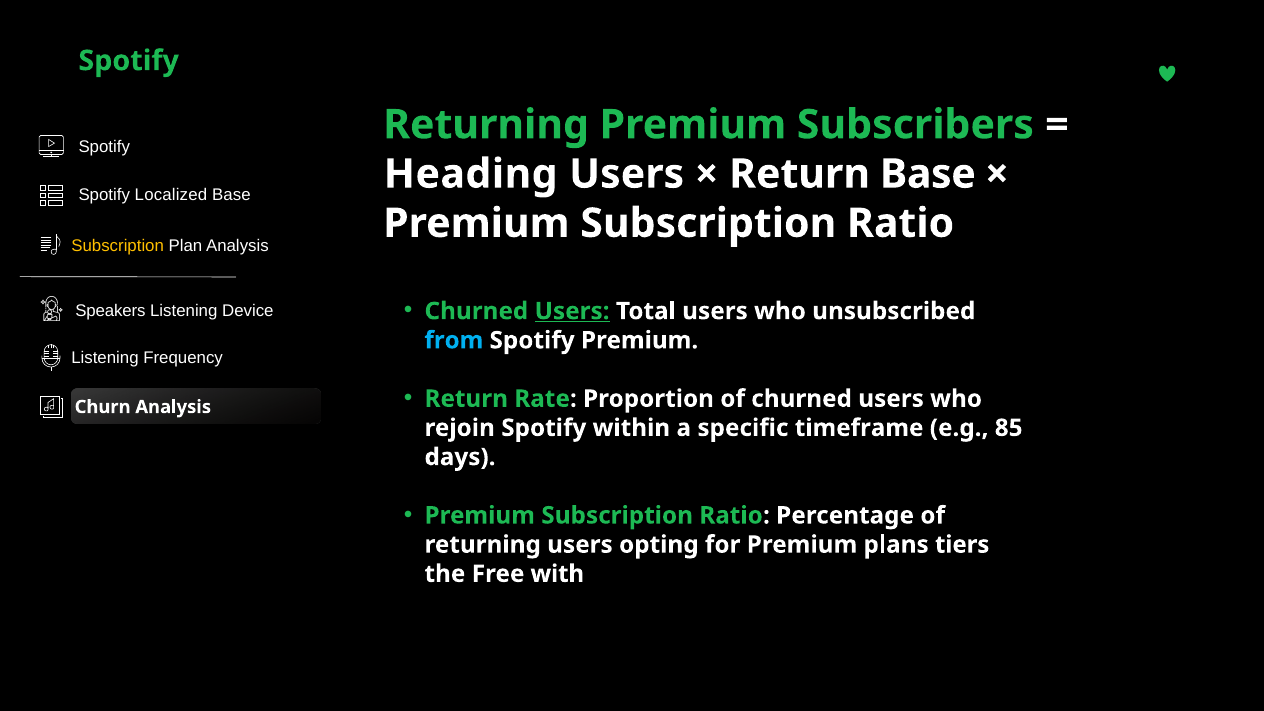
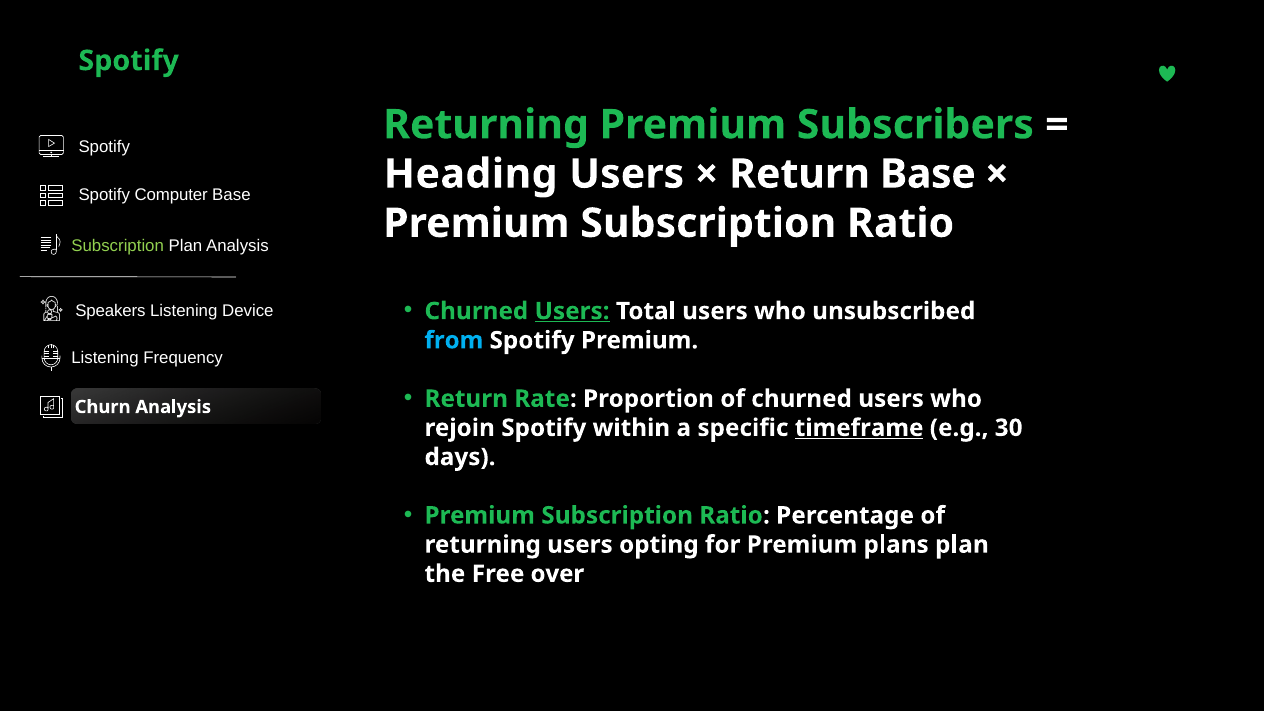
Localized: Localized -> Computer
Subscription at (118, 246) colour: yellow -> light green
timeframe underline: none -> present
85: 85 -> 30
plans tiers: tiers -> plan
with: with -> over
